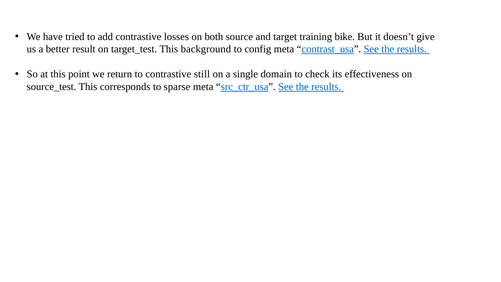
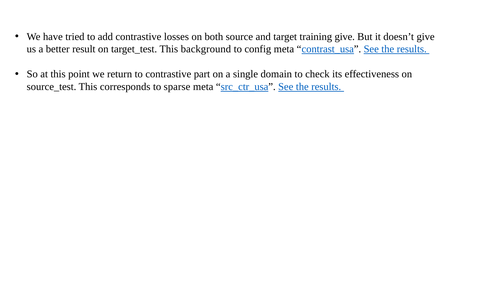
training bike: bike -> give
still: still -> part
